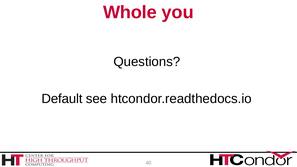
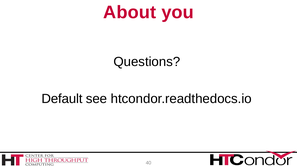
Whole: Whole -> About
